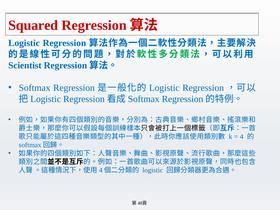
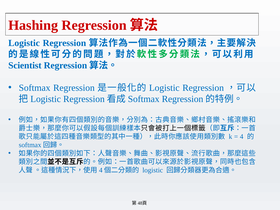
Squared: Squared -> Hashing
